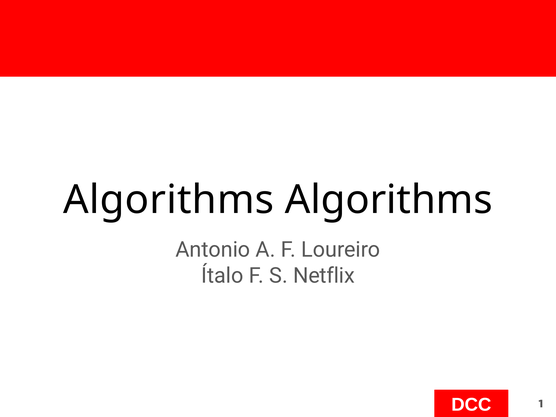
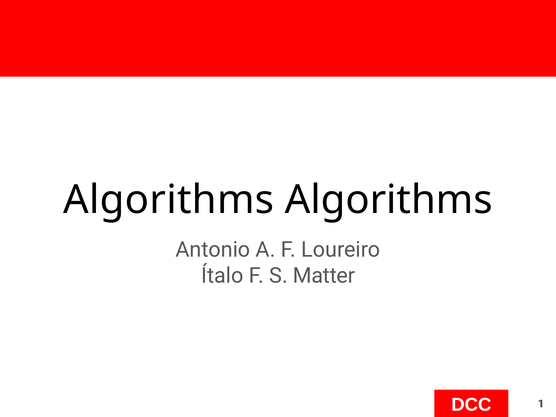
Netflix: Netflix -> Matter
